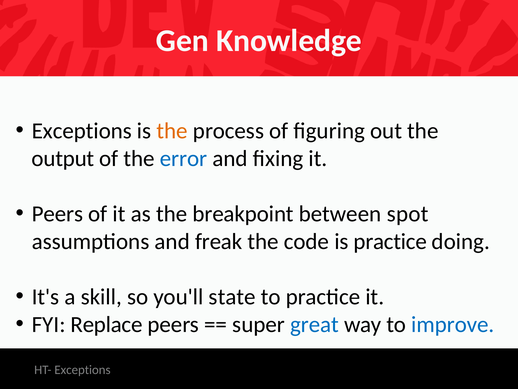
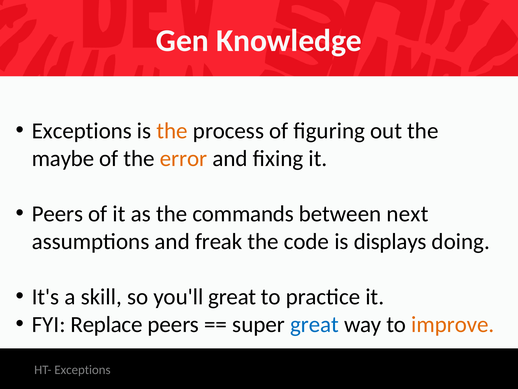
output: output -> maybe
error colour: blue -> orange
breakpoint: breakpoint -> commands
spot: spot -> next
is practice: practice -> displays
you'll state: state -> great
improve colour: blue -> orange
